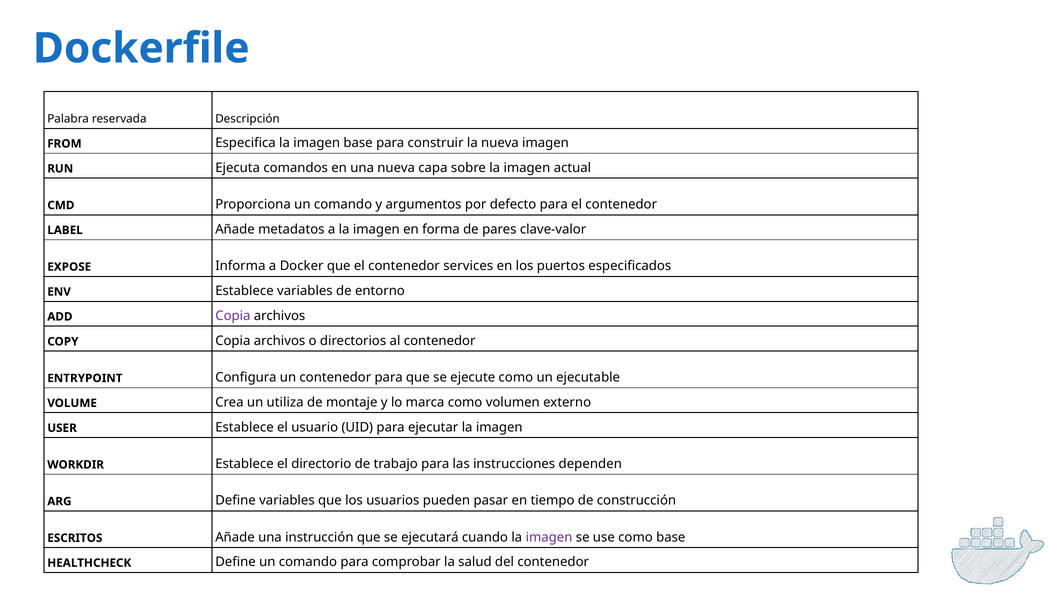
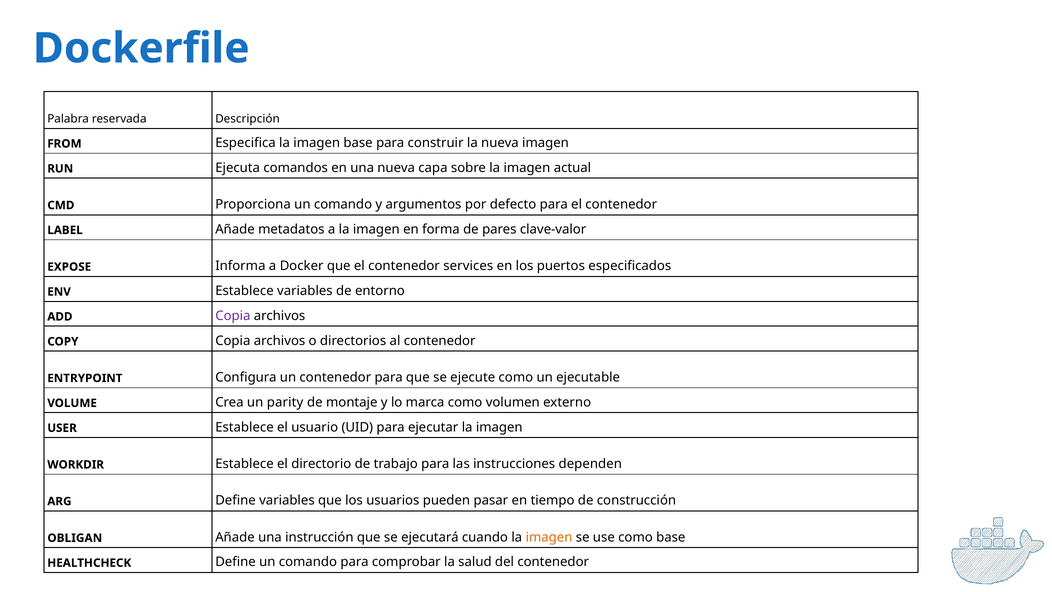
utiliza: utiliza -> parity
ESCRITOS: ESCRITOS -> OBLIGAN
imagen at (549, 537) colour: purple -> orange
